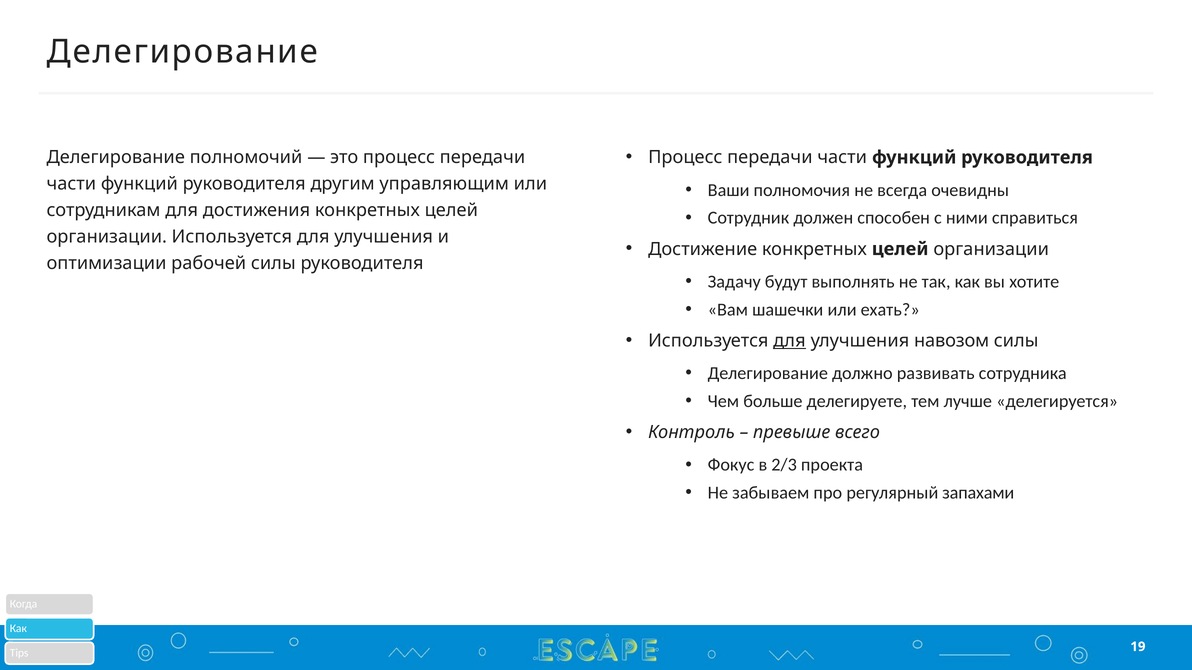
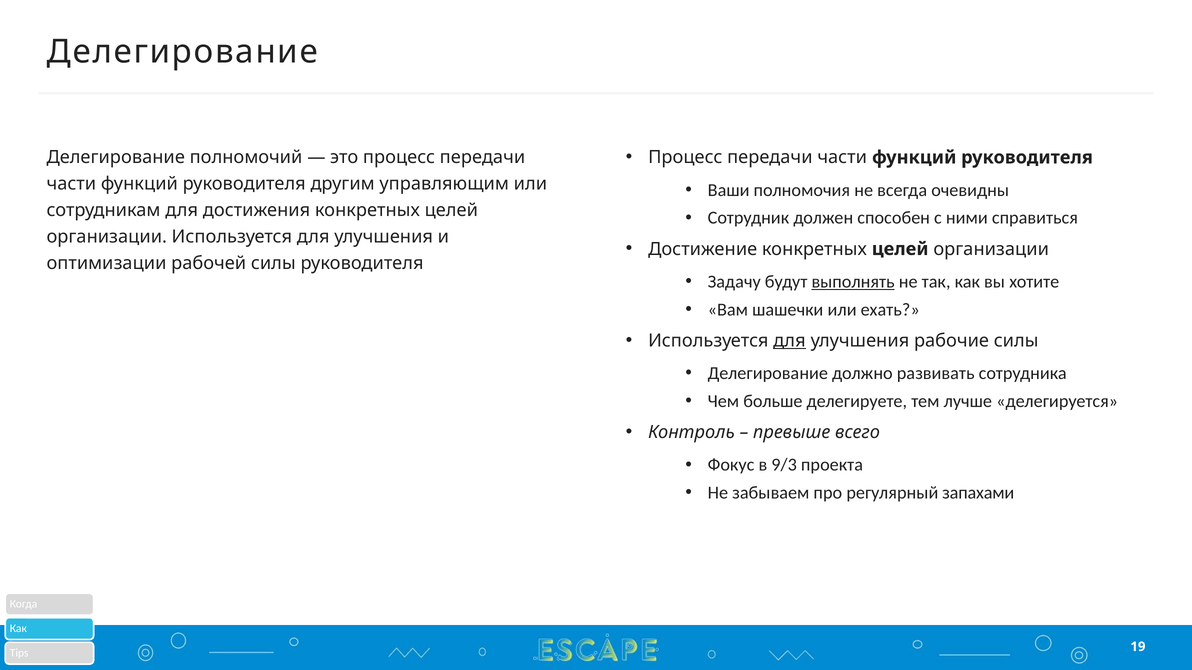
выполнять underline: none -> present
навозом: навозом -> рабочие
2/3: 2/3 -> 9/3
